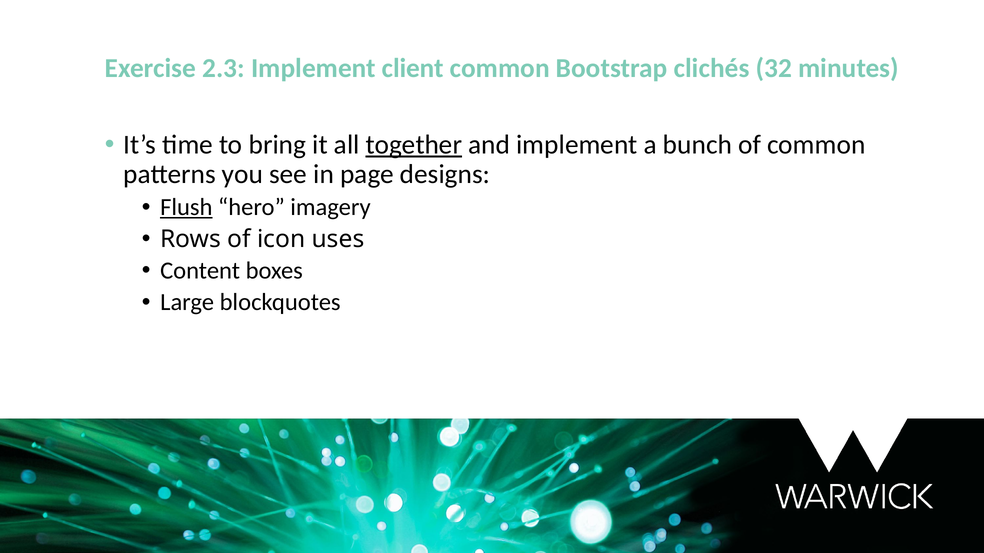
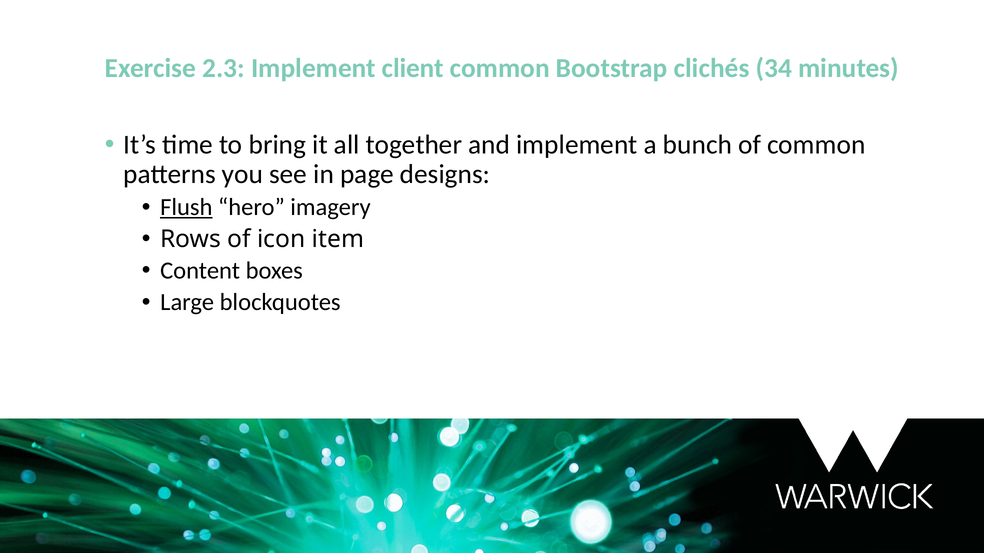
32: 32 -> 34
together underline: present -> none
uses: uses -> item
